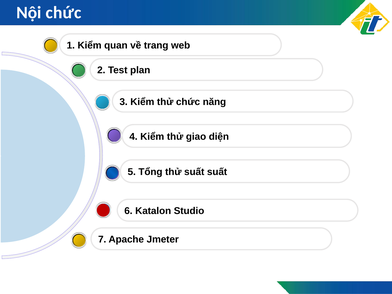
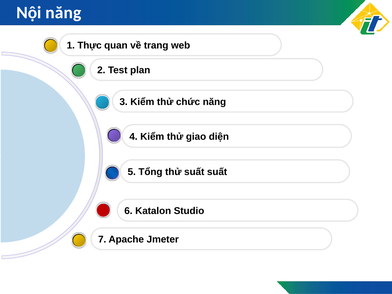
Nội chức: chức -> năng
1 Kiểm: Kiểm -> Thực
